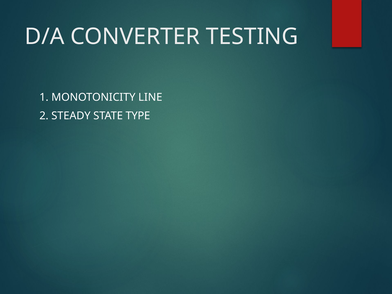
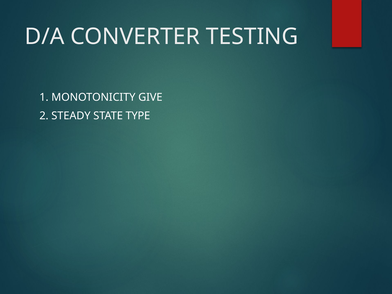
LINE: LINE -> GIVE
